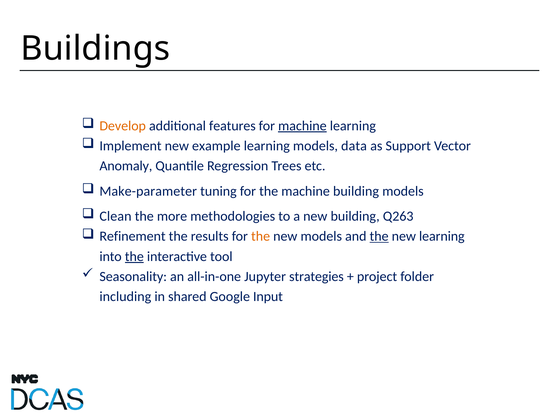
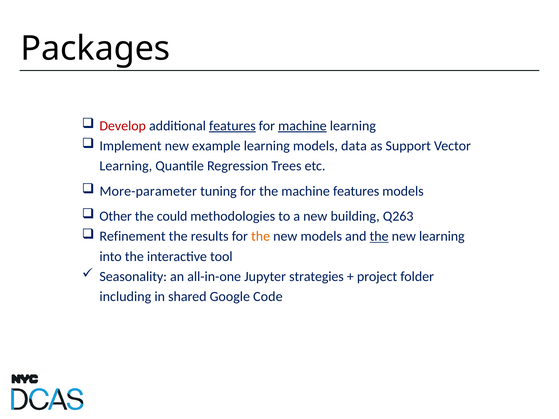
Buildings: Buildings -> Packages
Develop colour: orange -> red
features at (232, 126) underline: none -> present
Anomaly at (126, 166): Anomaly -> Learning
Make-parameter: Make-parameter -> More-parameter
machine building: building -> features
Clean: Clean -> Other
more: more -> could
the at (134, 257) underline: present -> none
Input: Input -> Code
